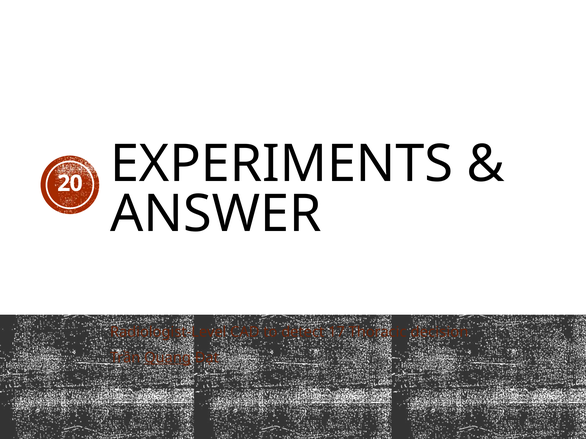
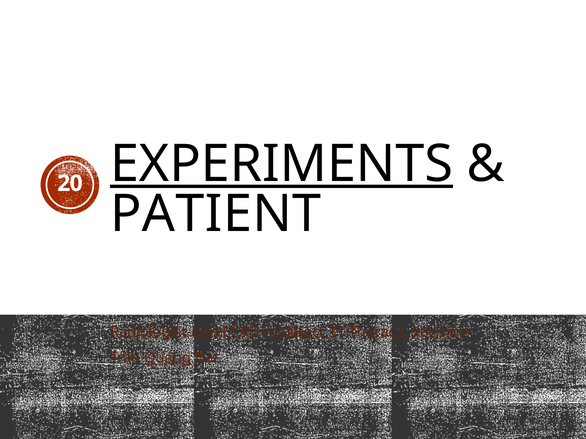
EXPERIMENTS underline: none -> present
ANSWER: ANSWER -> PATIENT
17: 17 -> 31
